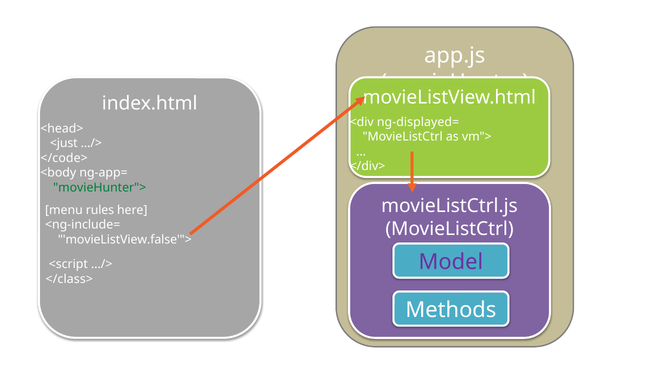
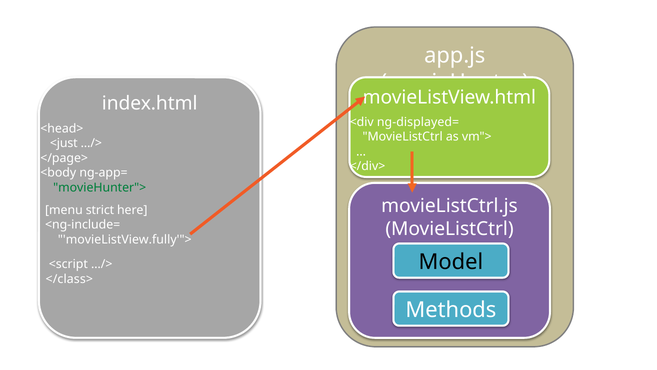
</code>: </code> -> </page>
rules: rules -> strict
movieListView.false'">: movieListView.false'"> -> movieListView.fully'">
Model colour: purple -> black
